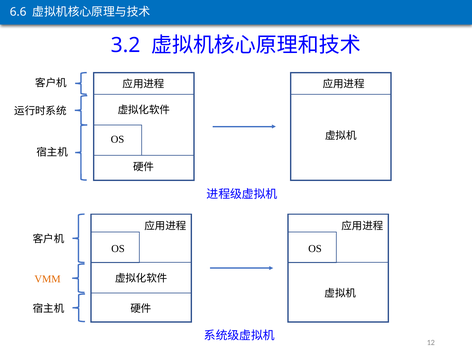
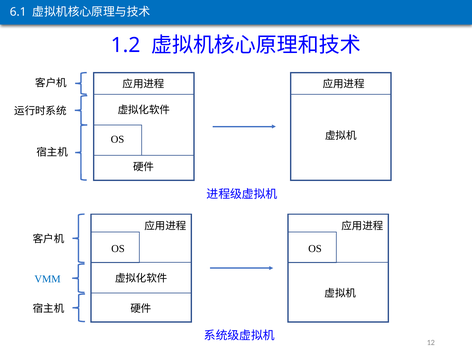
6.6: 6.6 -> 6.1
3.2: 3.2 -> 1.2
VMM colour: orange -> blue
